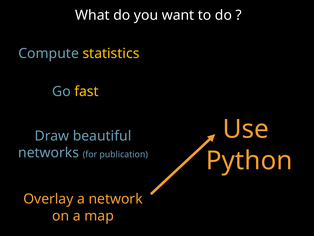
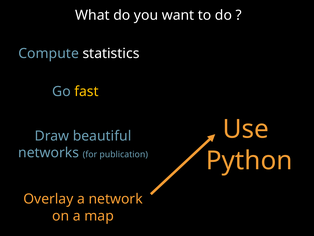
statistics colour: yellow -> white
